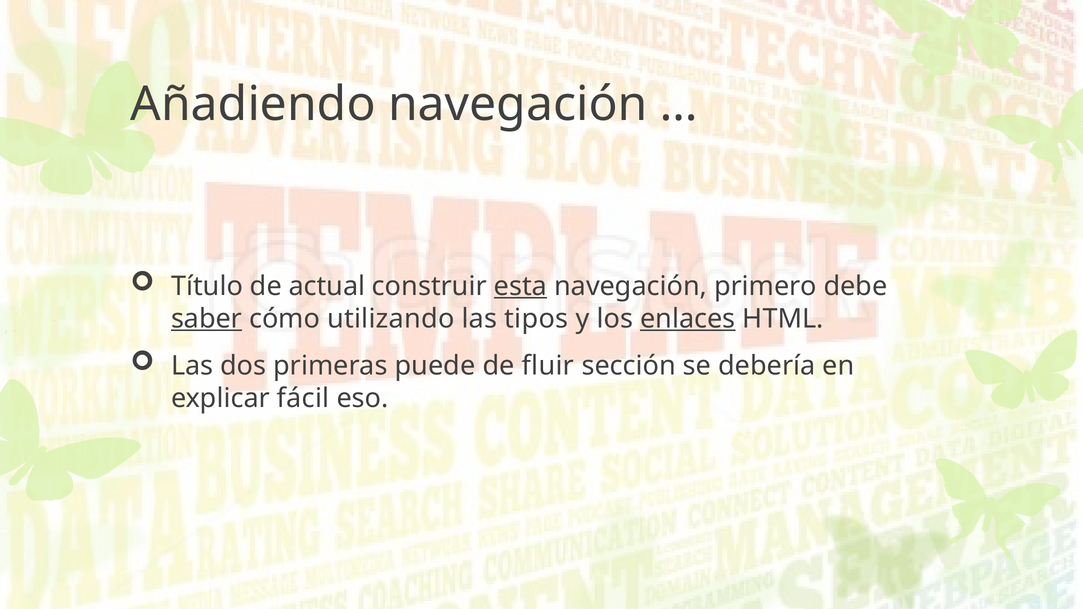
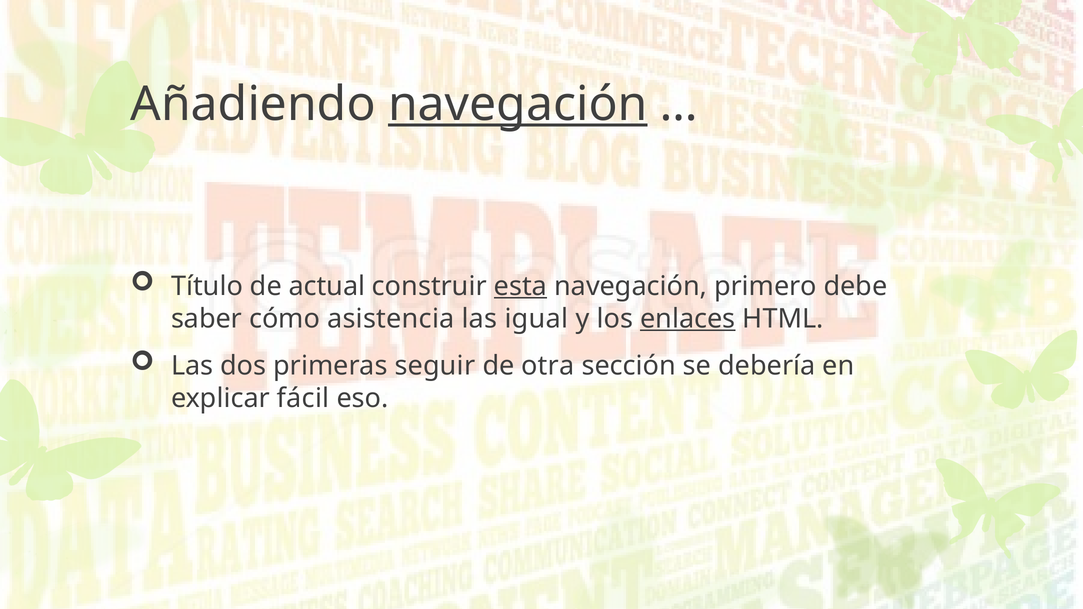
navegación at (518, 104) underline: none -> present
saber underline: present -> none
utilizando: utilizando -> asistencia
tipos: tipos -> igual
puede: puede -> seguir
fluir: fluir -> otra
